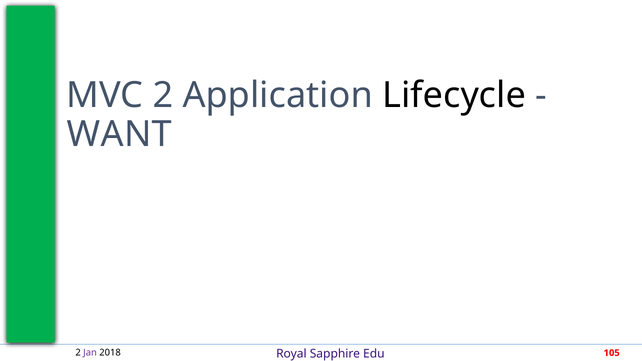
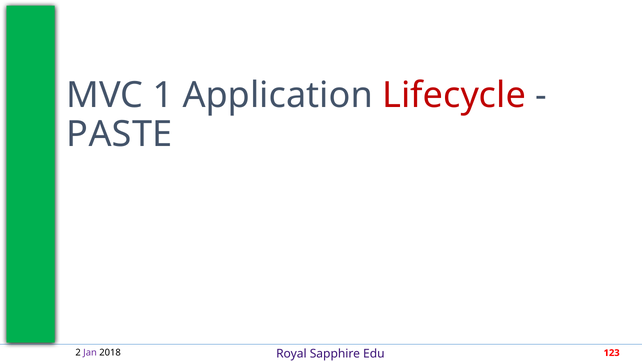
MVC 2: 2 -> 1
Lifecycle colour: black -> red
WANT: WANT -> PASTE
105: 105 -> 123
